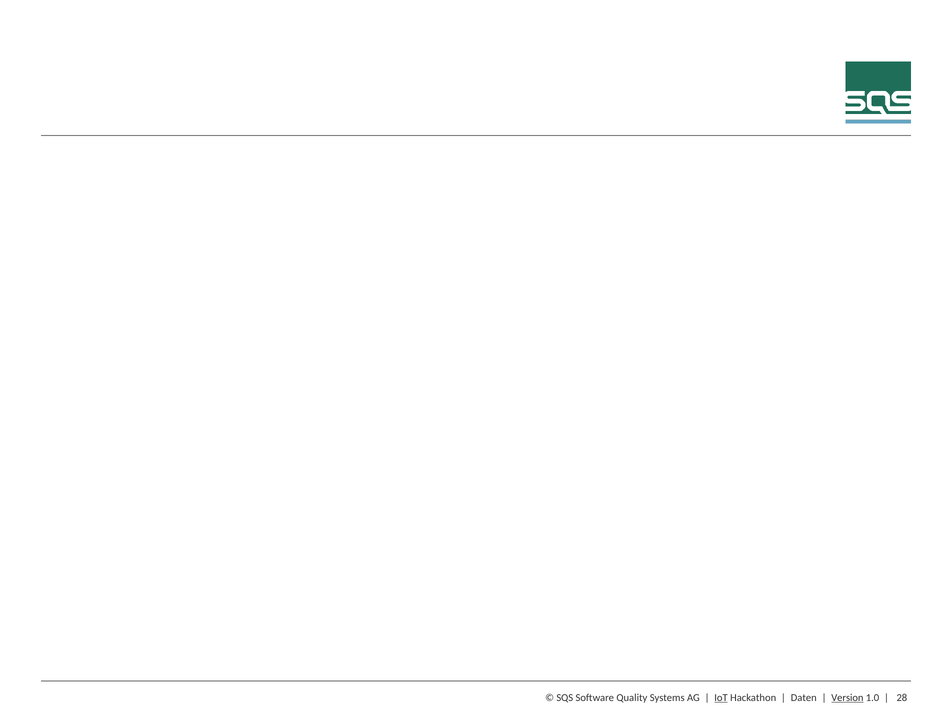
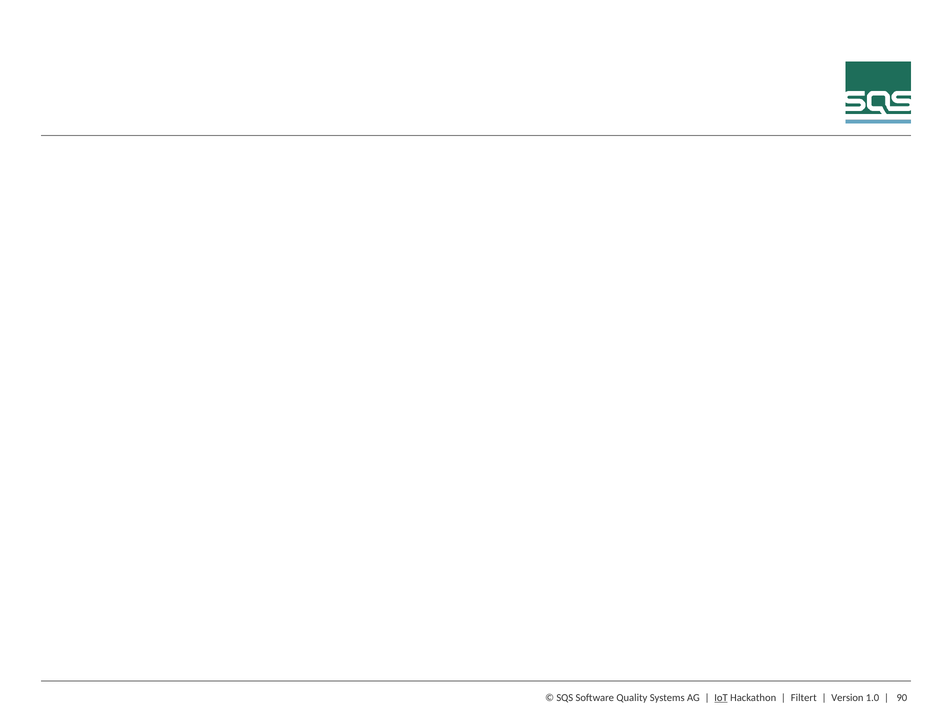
Daten: Daten -> Filtert
Version underline: present -> none
28: 28 -> 90
